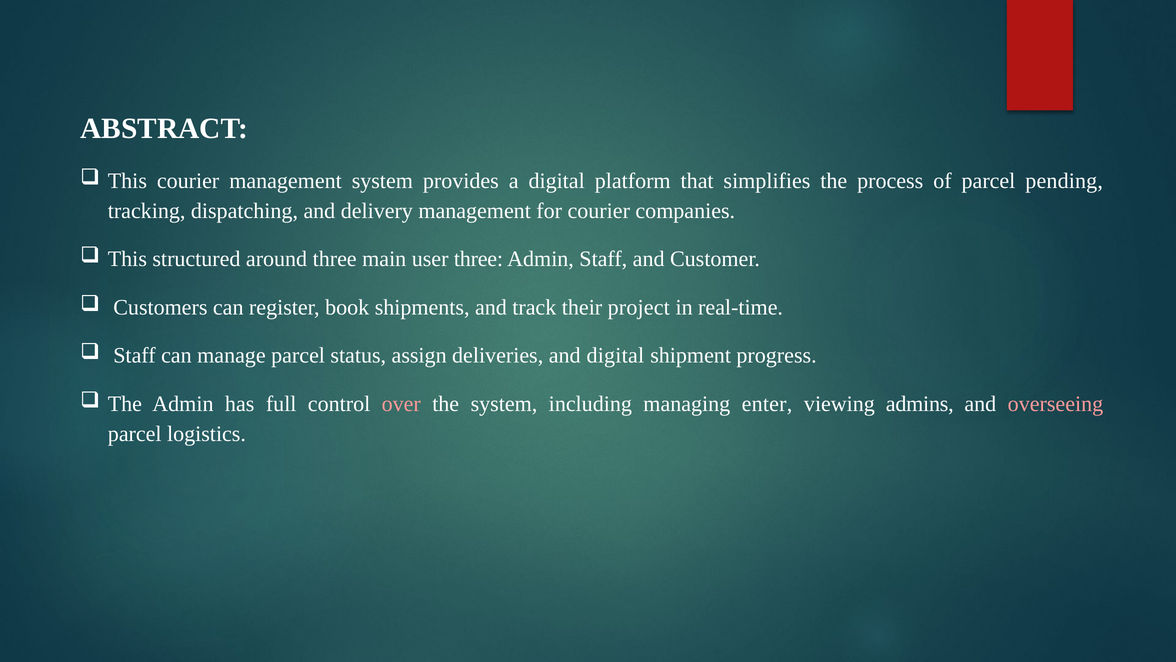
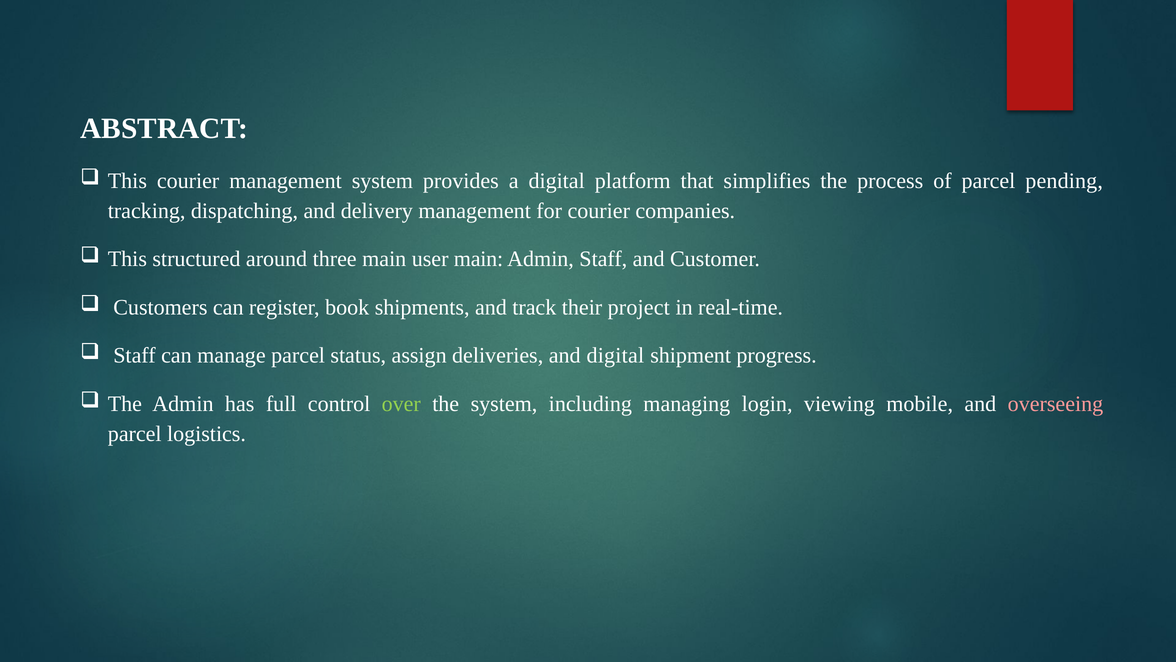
user three: three -> main
over colour: pink -> light green
enter: enter -> login
admins: admins -> mobile
